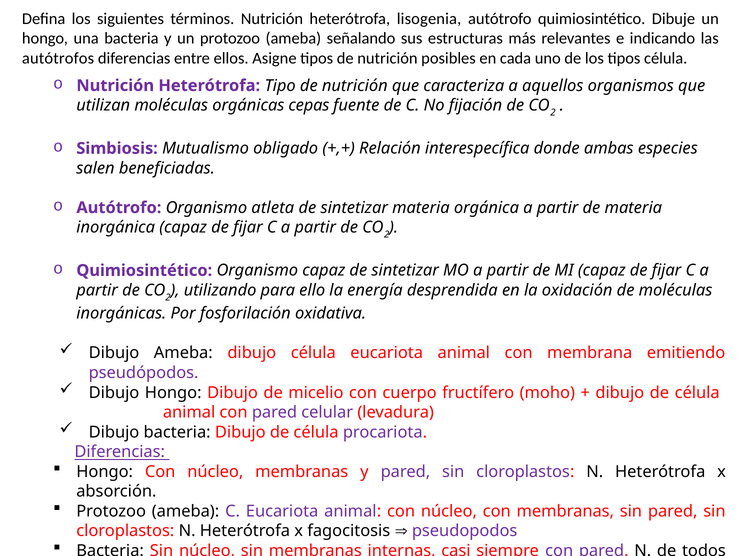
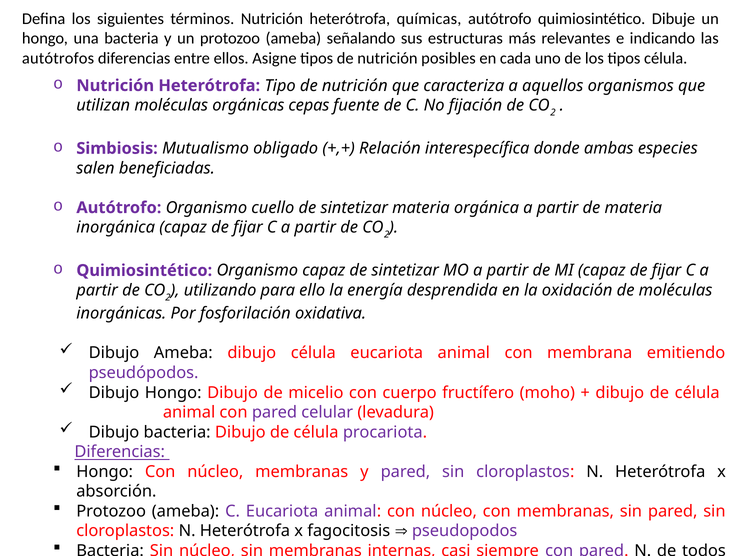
lisogenia: lisogenia -> químicas
atleta: atleta -> cuello
